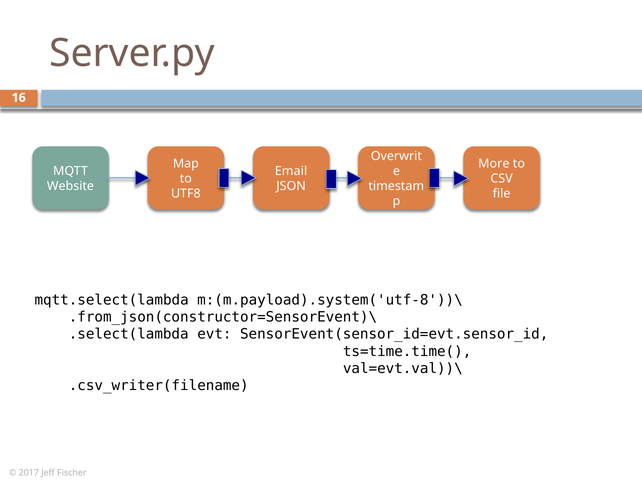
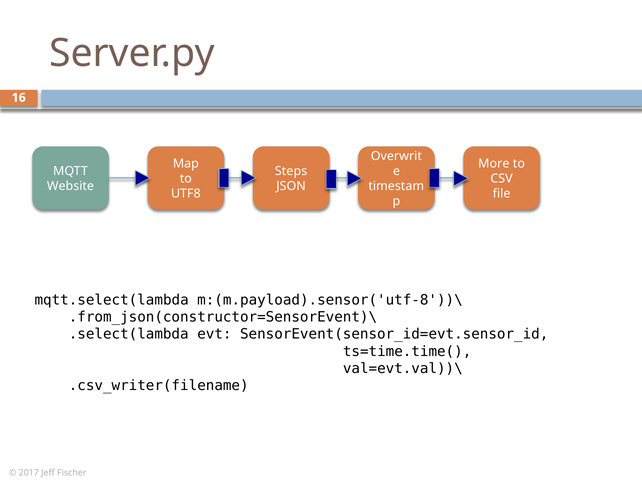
Email: Email -> Steps
m:(m.payload).system('utf-8'))\: m:(m.payload).system('utf-8'))\ -> m:(m.payload).sensor('utf-8'))\
